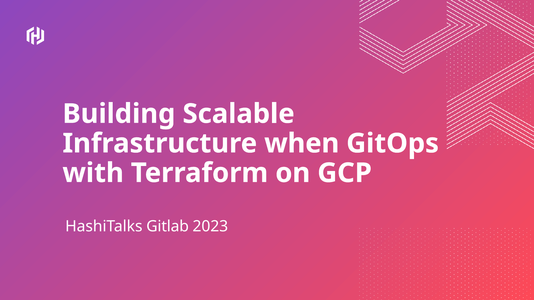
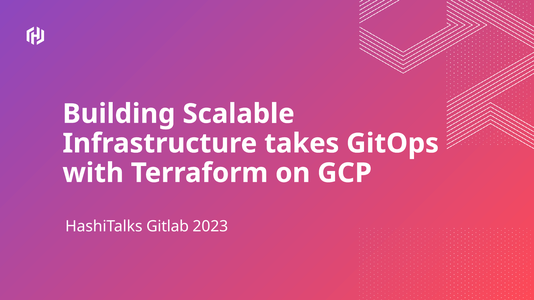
when: when -> takes
